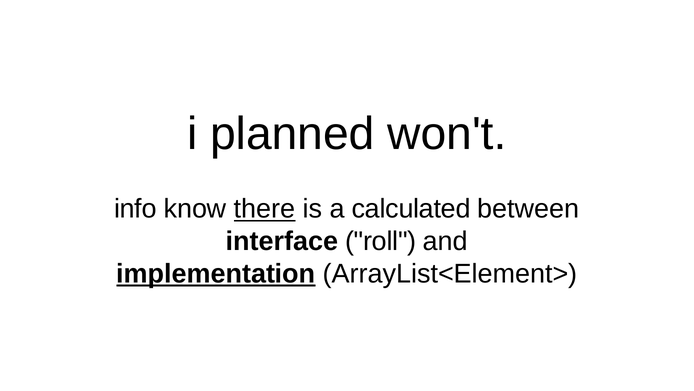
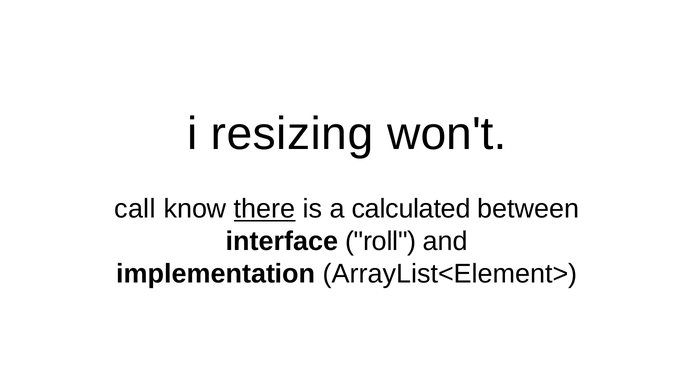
planned: planned -> resizing
info: info -> call
implementation underline: present -> none
